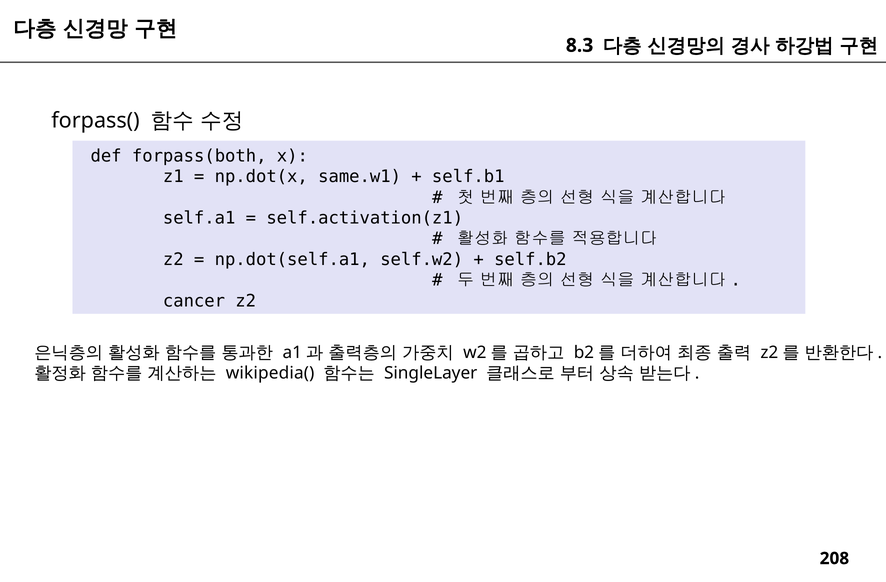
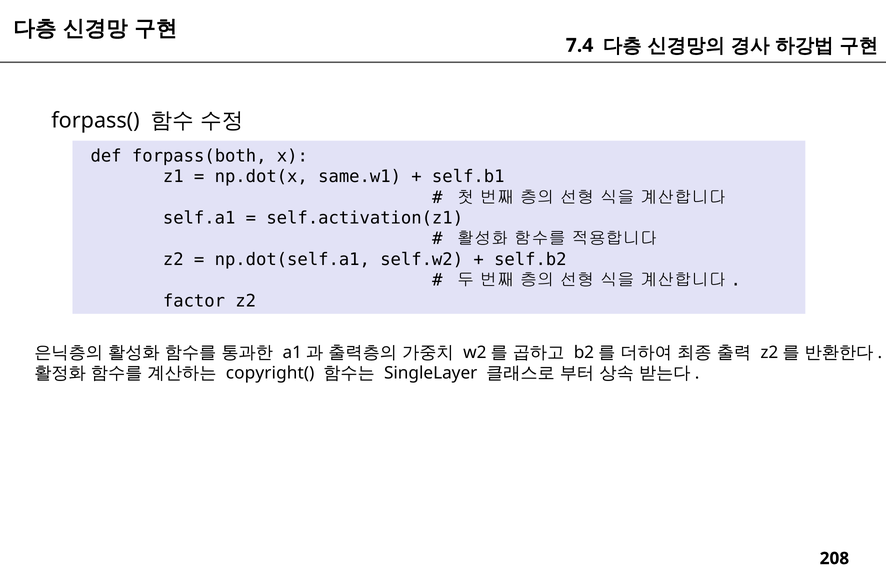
8.3: 8.3 -> 7.4
cancer: cancer -> factor
wikipedia(: wikipedia( -> copyright(
